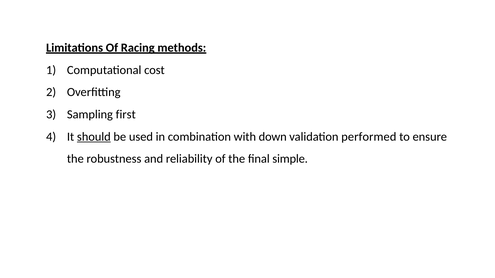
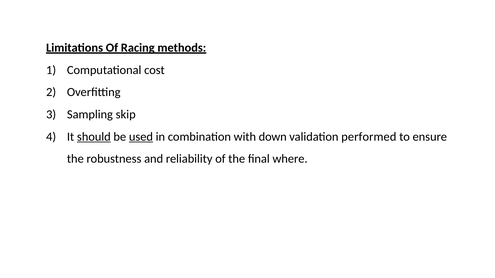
first: first -> skip
used underline: none -> present
simple: simple -> where
